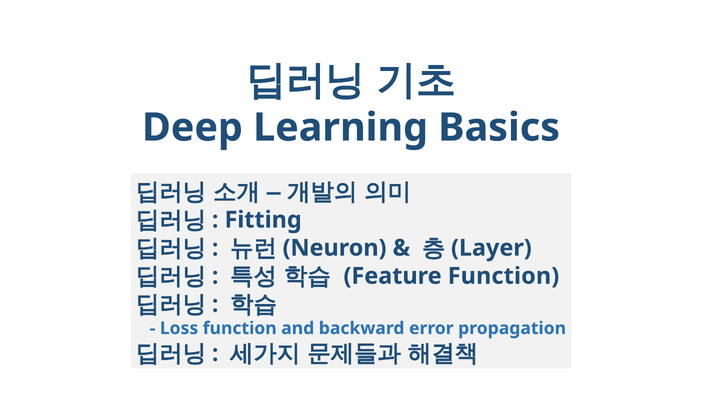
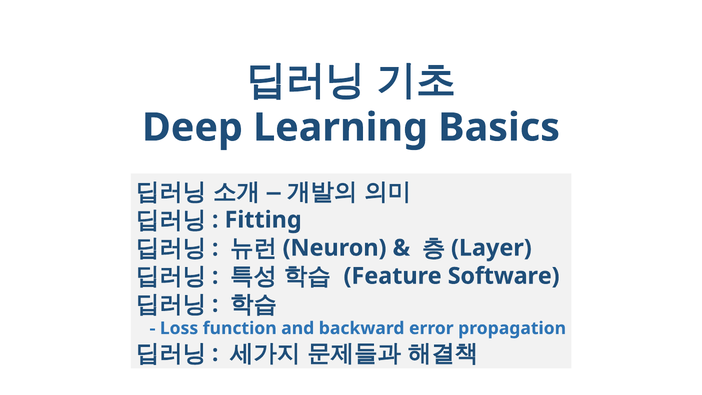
Feature Function: Function -> Software
